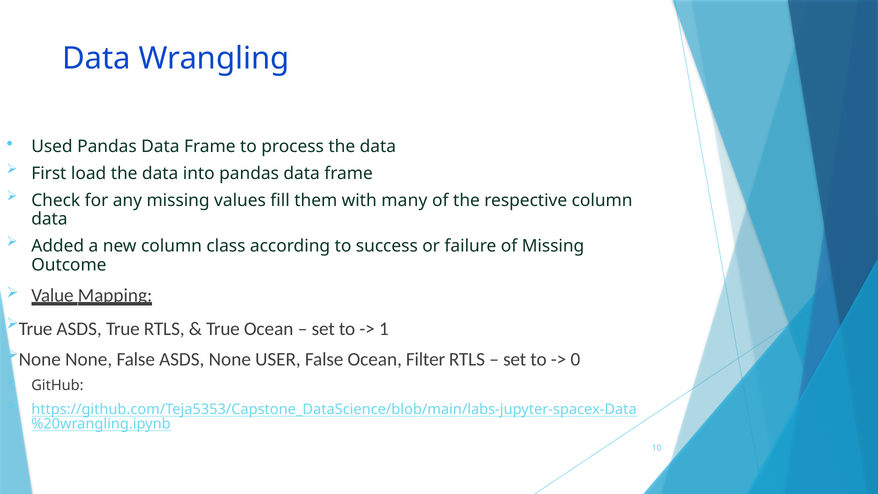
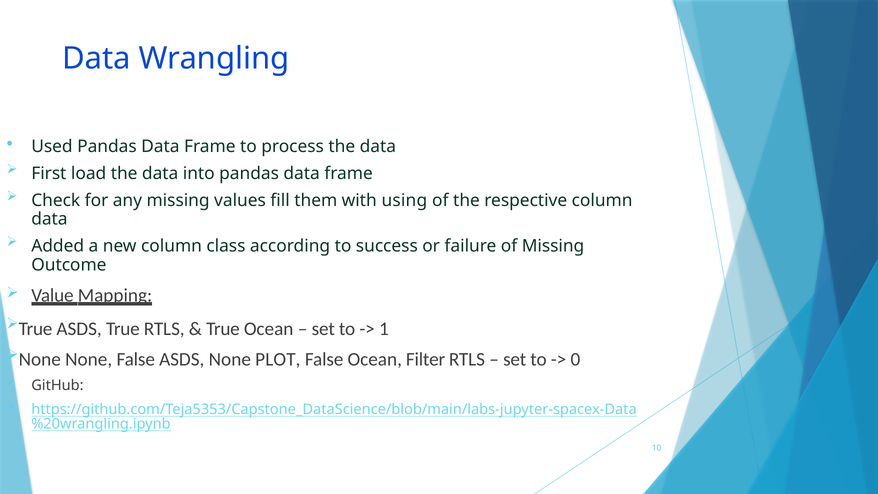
many: many -> using
USER: USER -> PLOT
